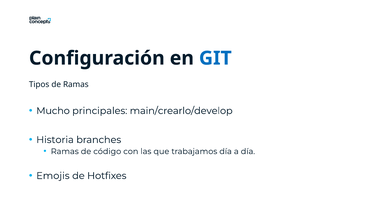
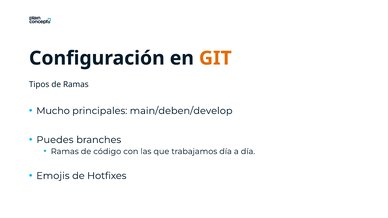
GIT colour: blue -> orange
main/crearlo/develop: main/crearlo/develop -> main/deben/develop
Historia: Historia -> Puedes
